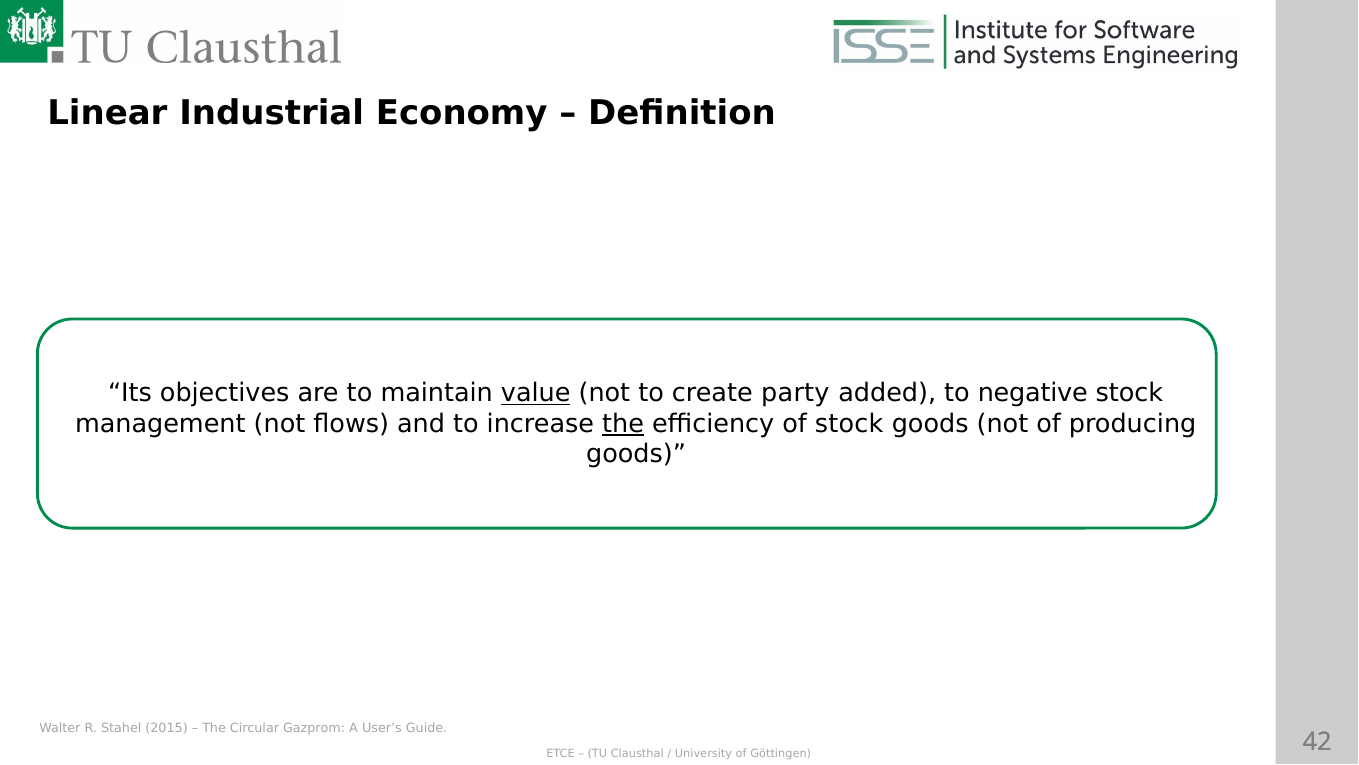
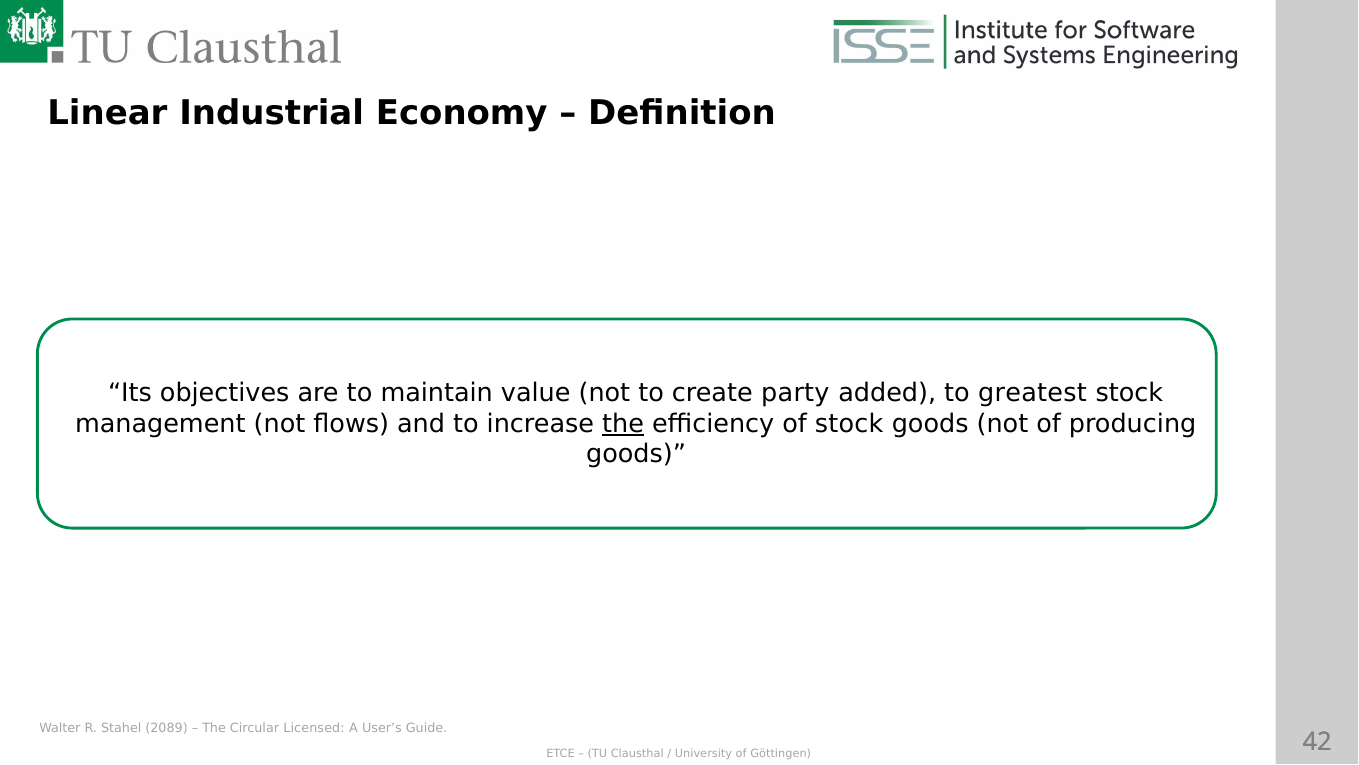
value underline: present -> none
negative: negative -> greatest
2015: 2015 -> 2089
Gazprom: Gazprom -> Licensed
